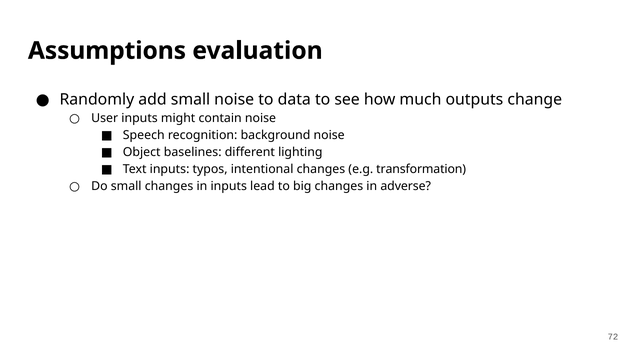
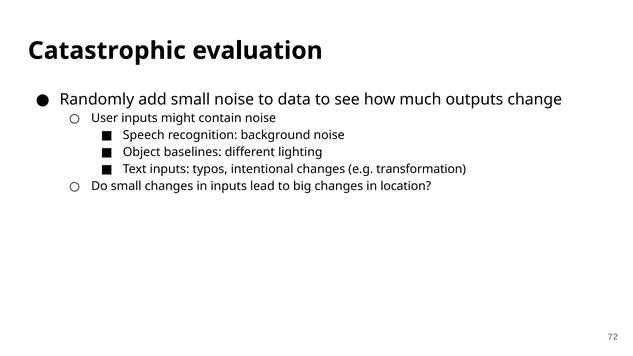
Assumptions: Assumptions -> Catastrophic
adverse: adverse -> location
